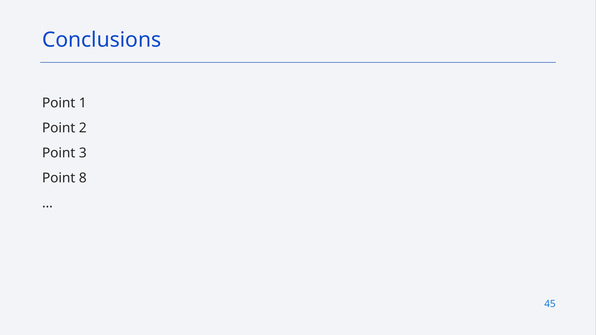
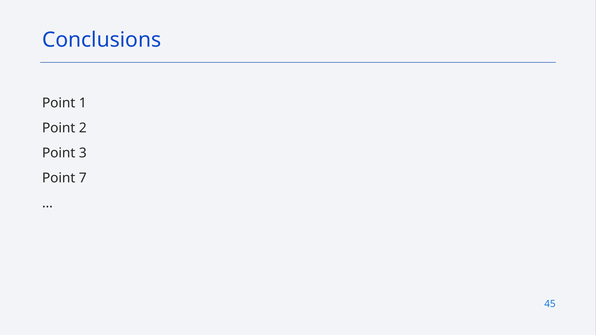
8: 8 -> 7
